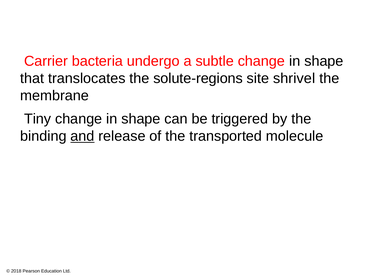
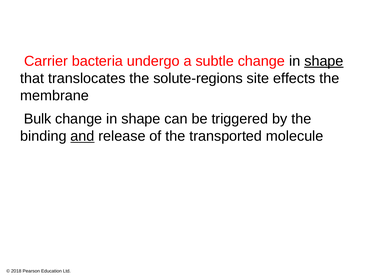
shape at (324, 61) underline: none -> present
shrivel: shrivel -> effects
Tiny: Tiny -> Bulk
